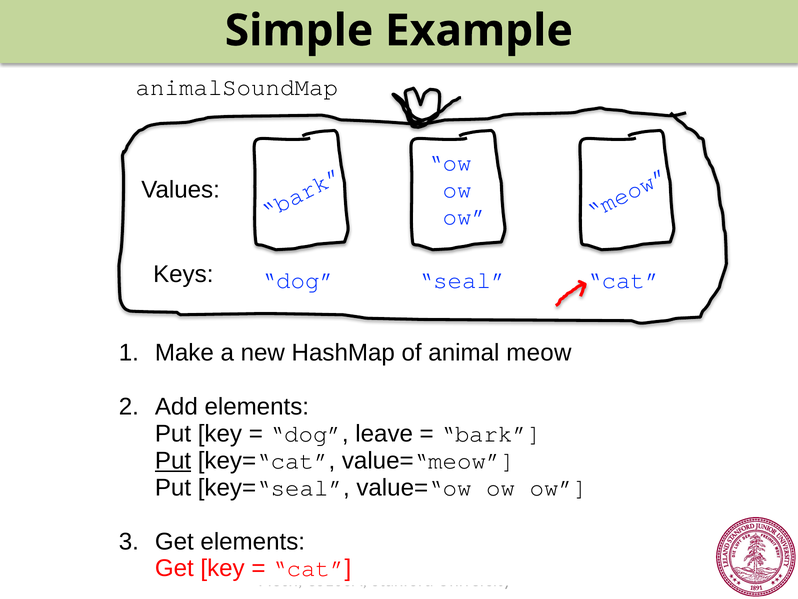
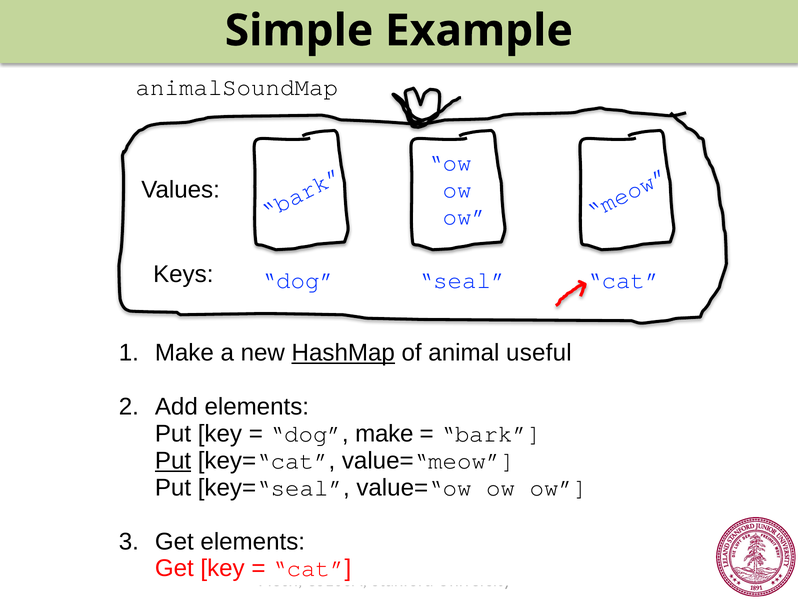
HashMap underline: none -> present
meow: meow -> useful
dog leave: leave -> make
